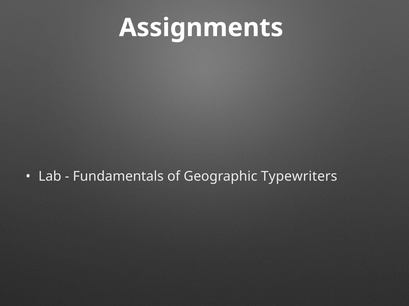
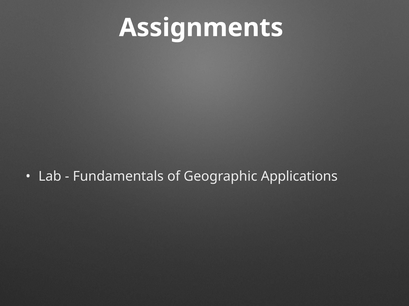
Typewriters: Typewriters -> Applications
